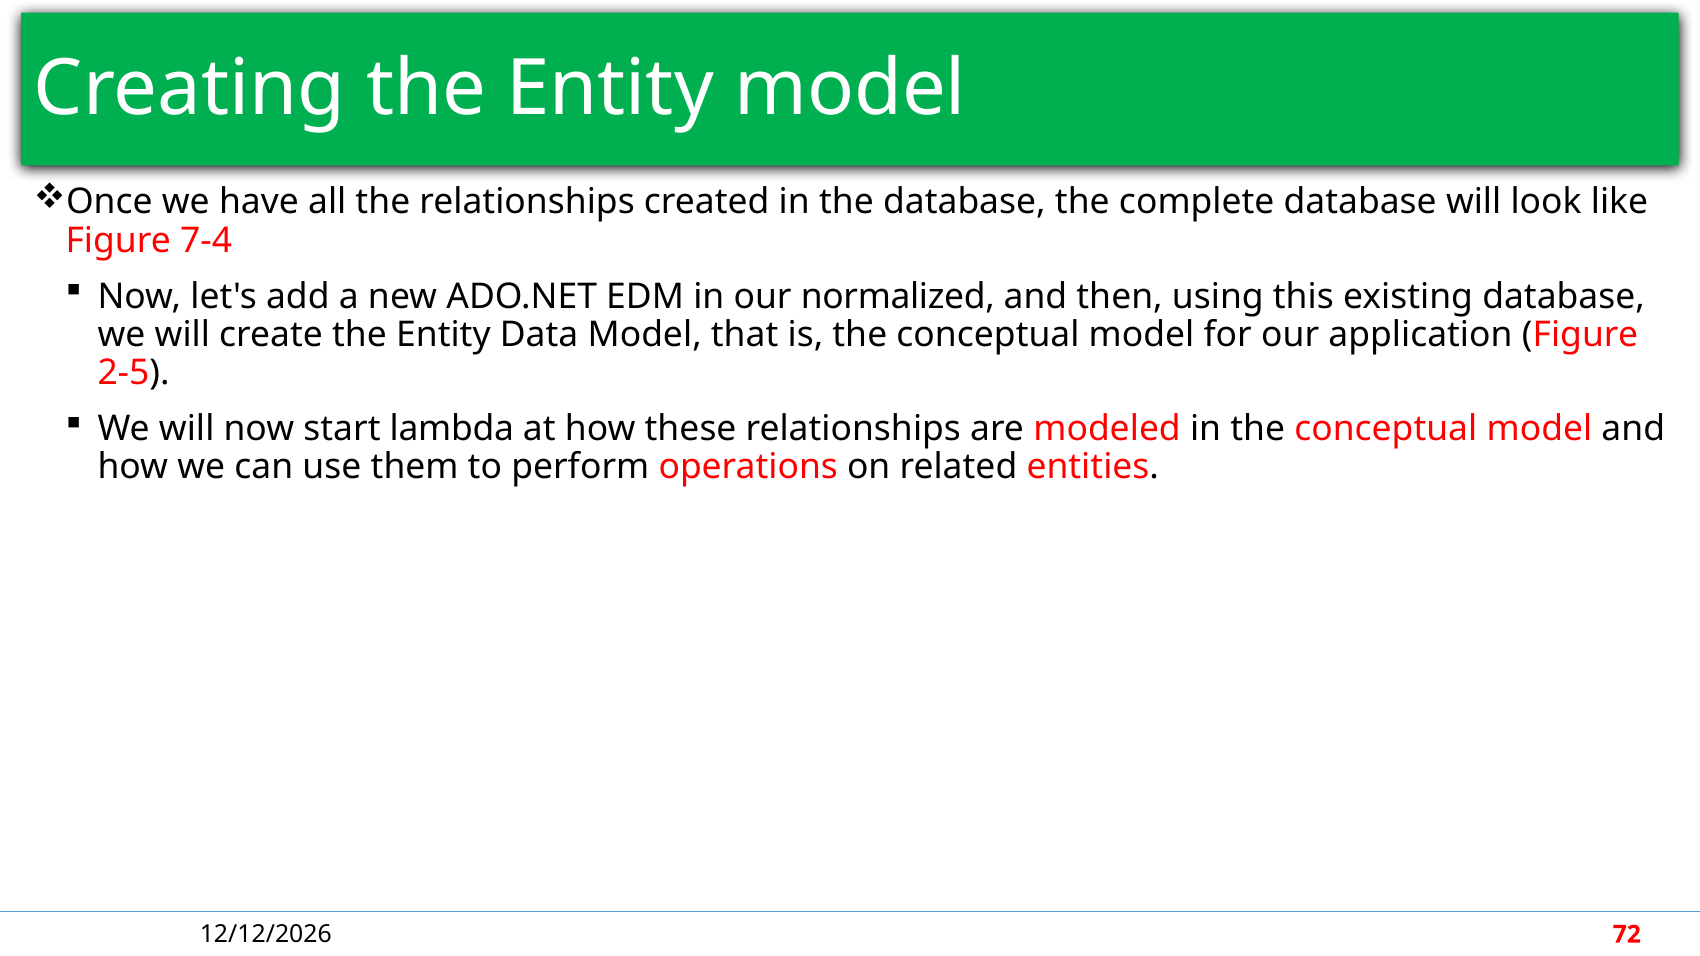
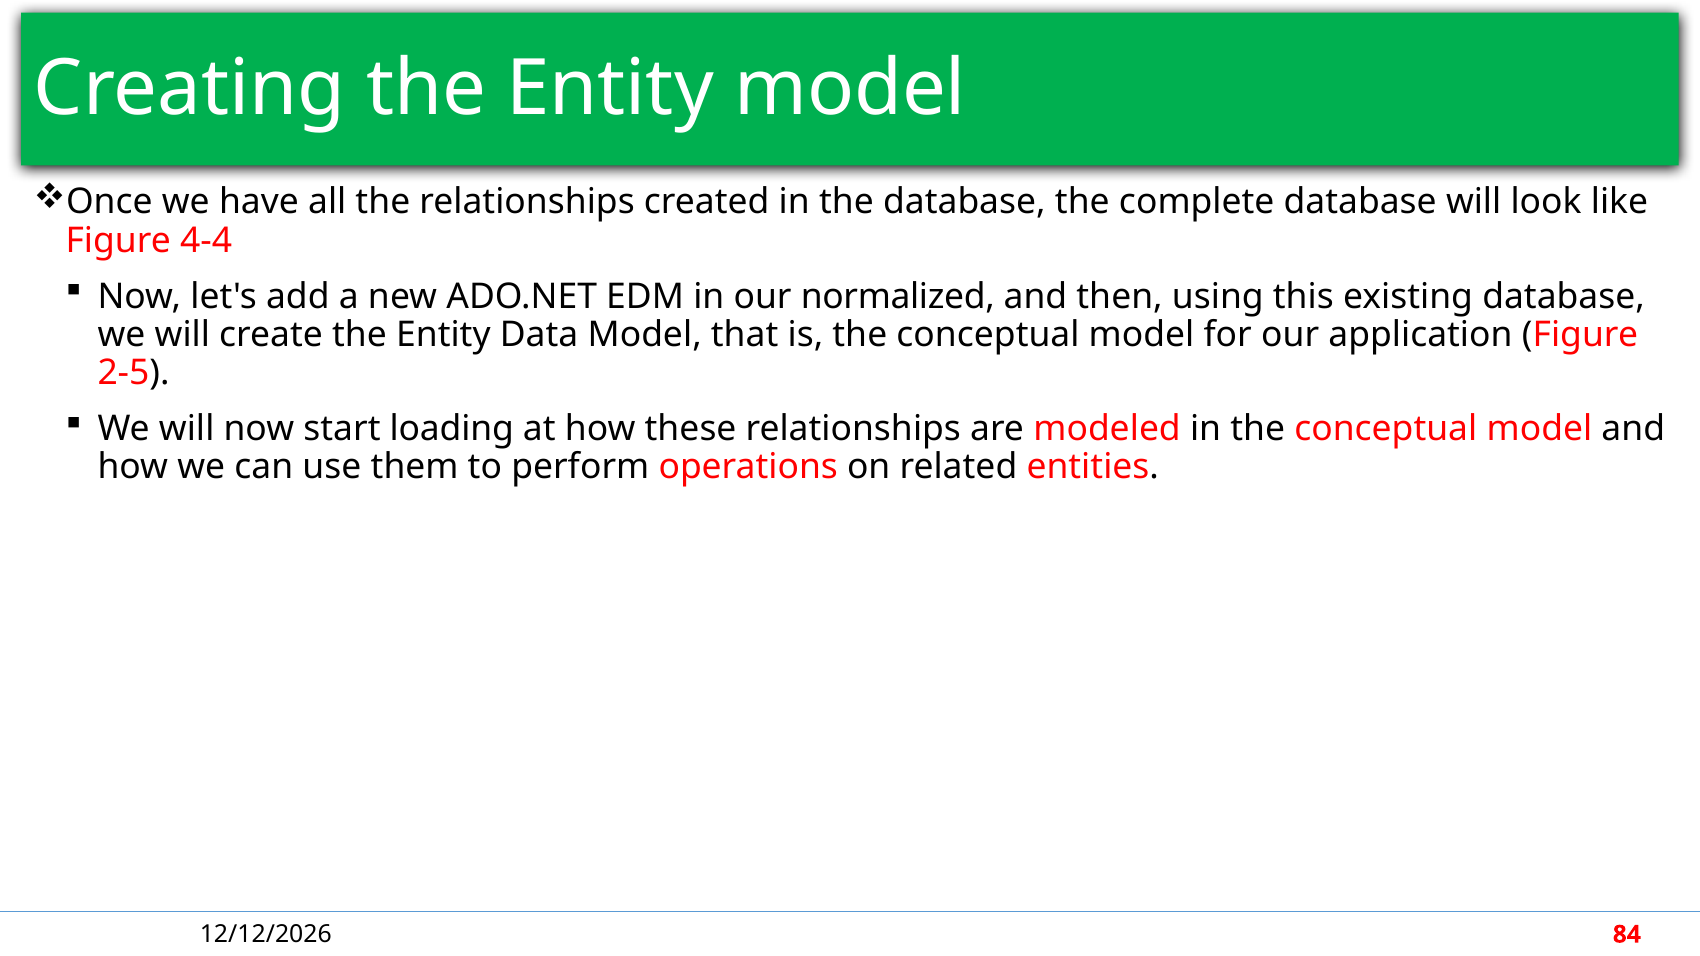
7-4: 7-4 -> 4-4
lambda: lambda -> loading
72: 72 -> 84
